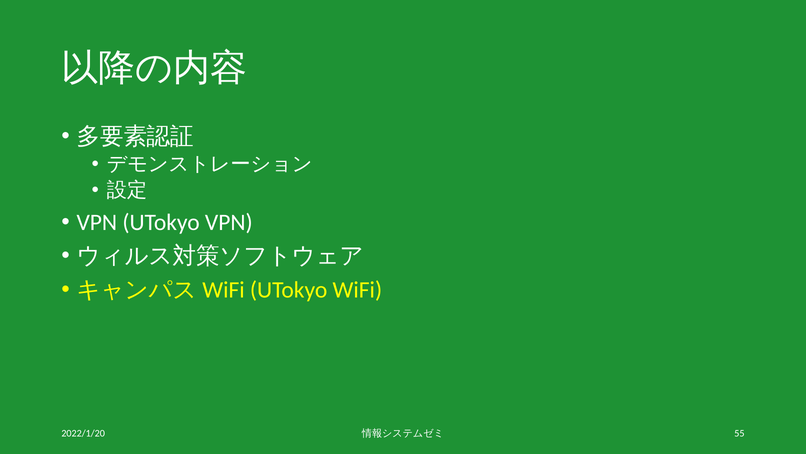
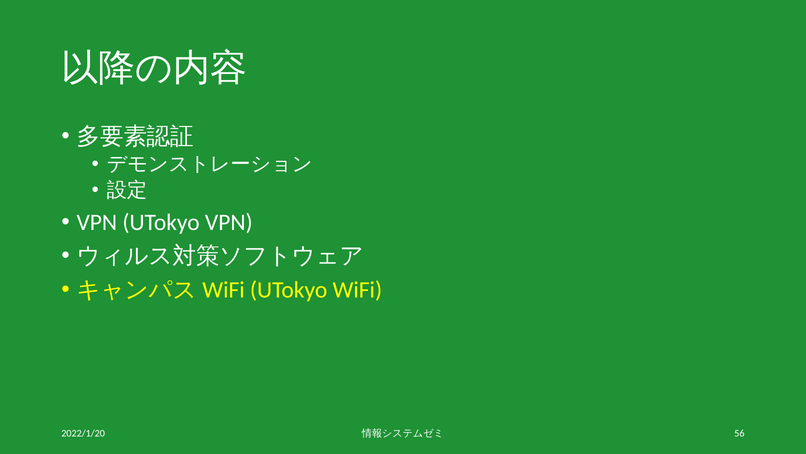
55: 55 -> 56
